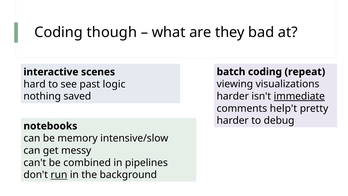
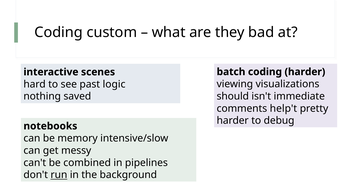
though: though -> custom
coding repeat: repeat -> harder
harder at (233, 96): harder -> should
immediate underline: present -> none
